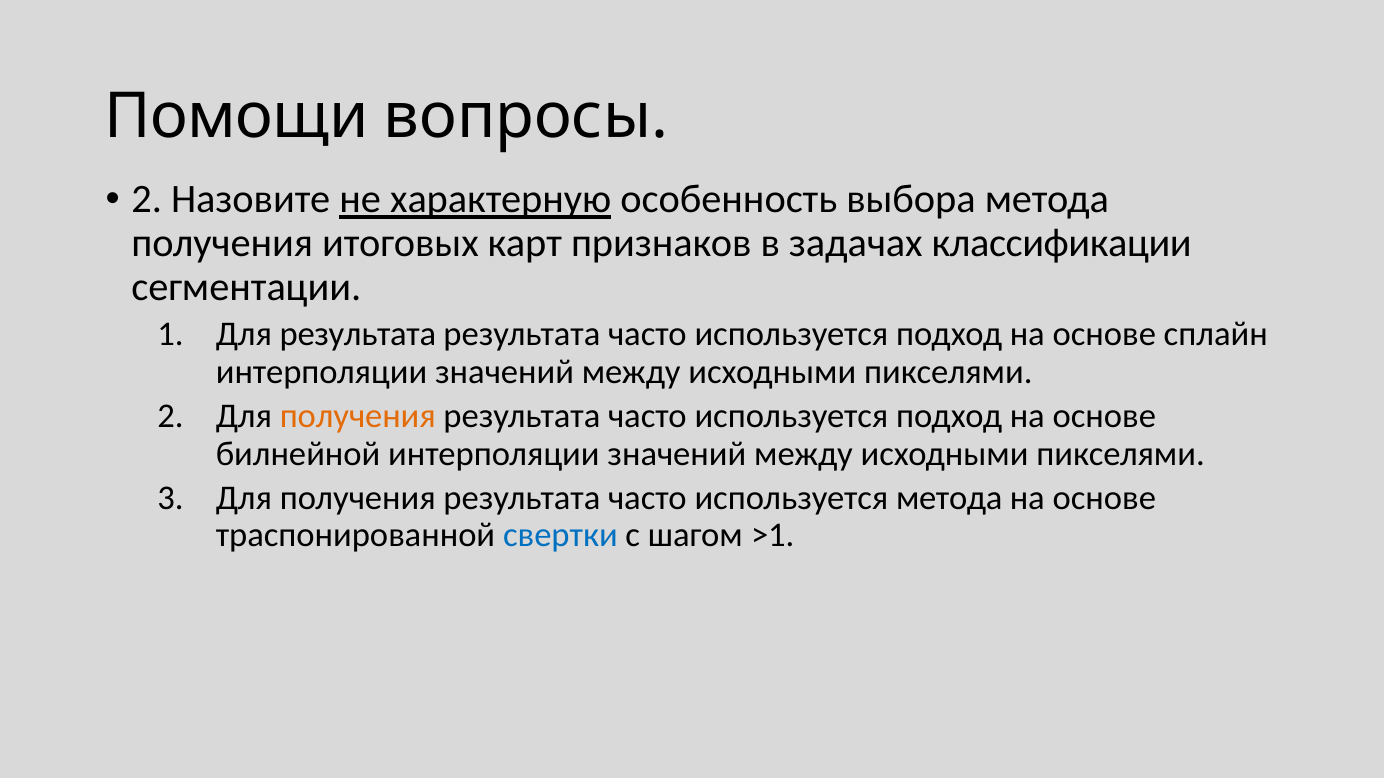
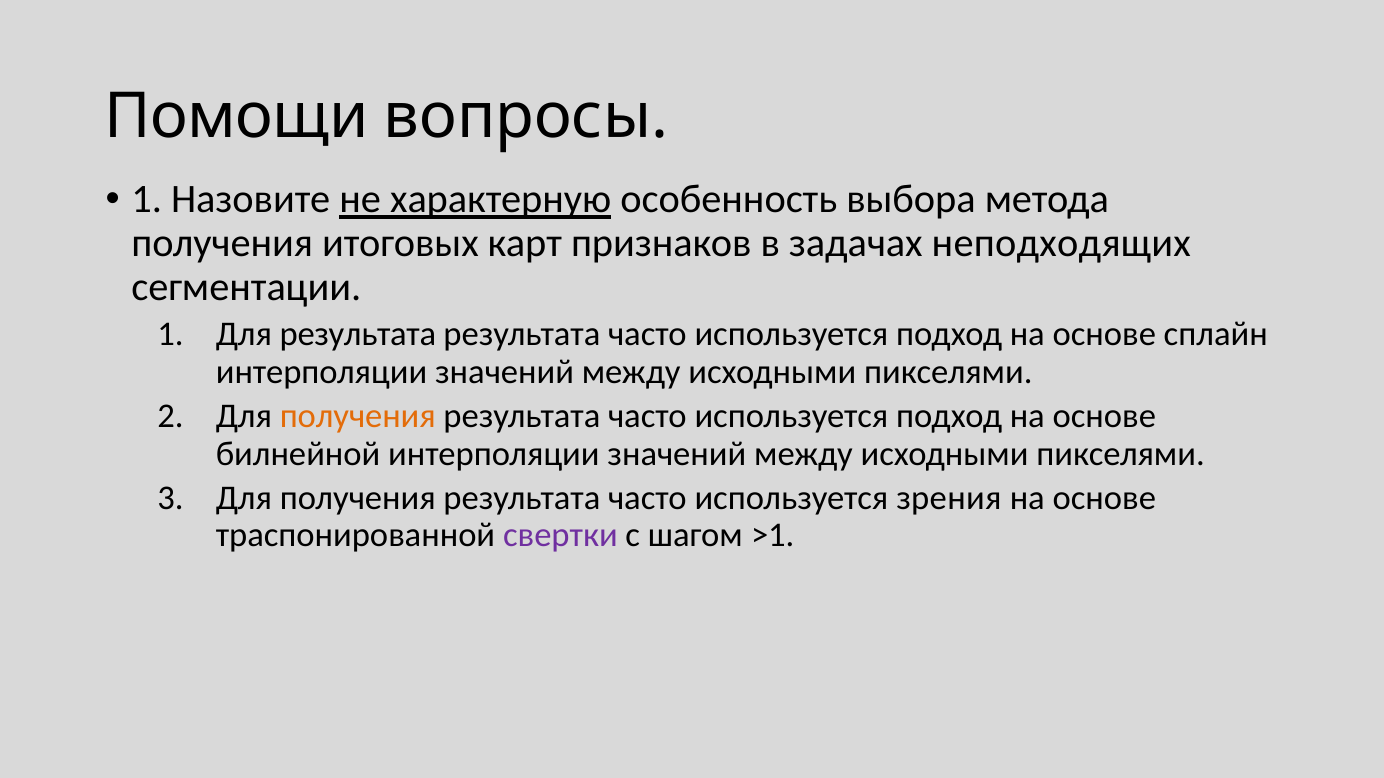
2 at (147, 200): 2 -> 1
классификации: классификации -> неподходящих
используется метода: метода -> зрения
свертки colour: blue -> purple
